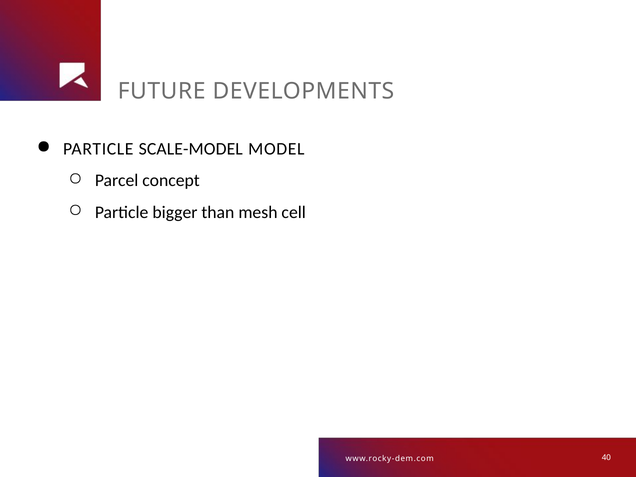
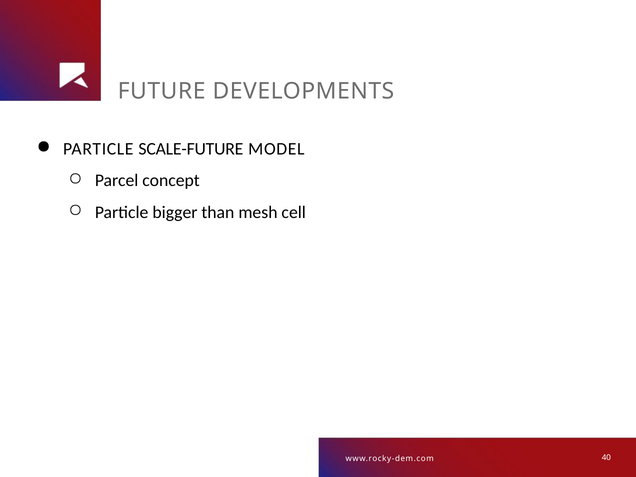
SCALE-MODEL: SCALE-MODEL -> SCALE-FUTURE
